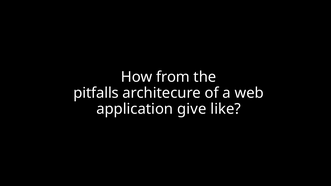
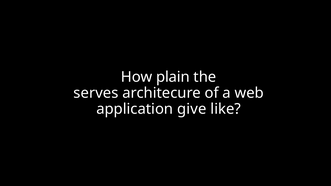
from: from -> plain
pitfalls: pitfalls -> serves
